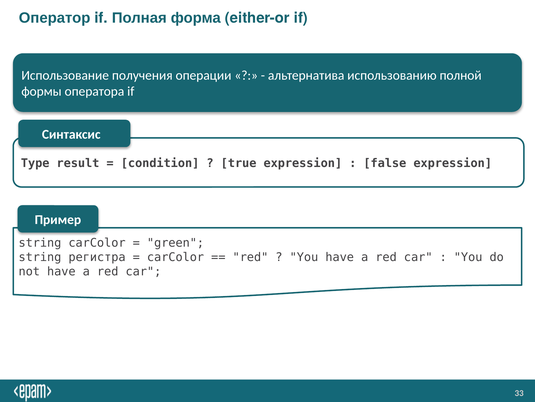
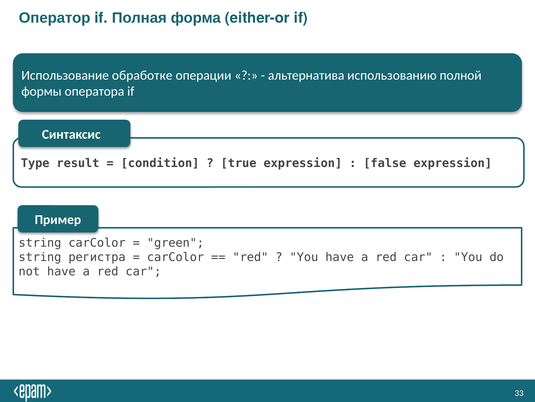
получения: получения -> обработке
